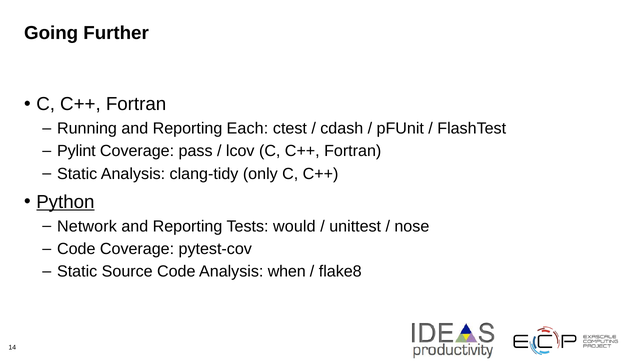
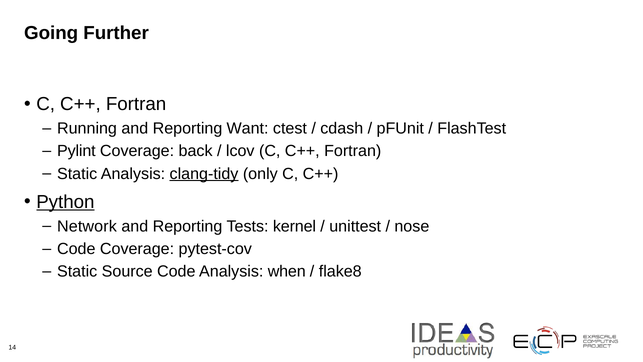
Each: Each -> Want
pass: pass -> back
clang-tidy underline: none -> present
would: would -> kernel
